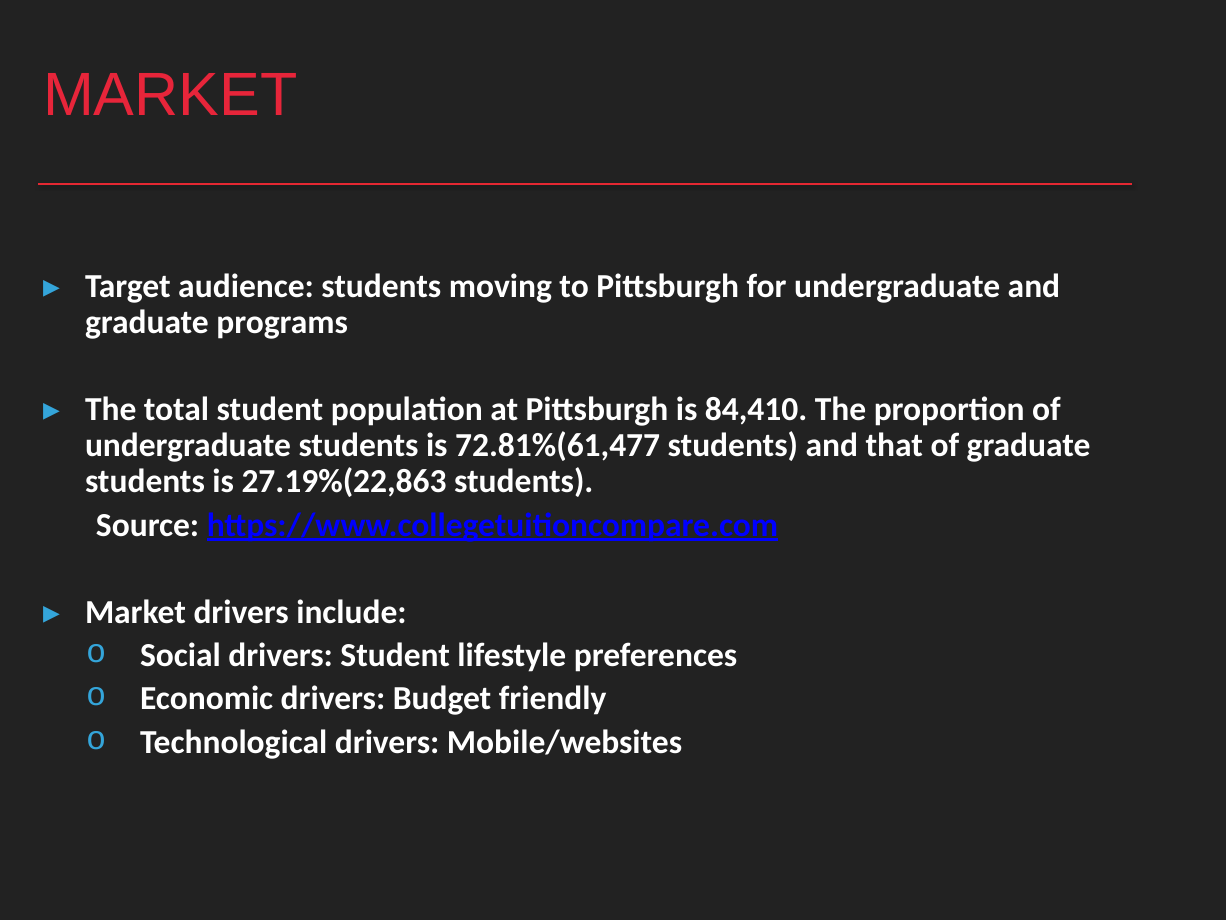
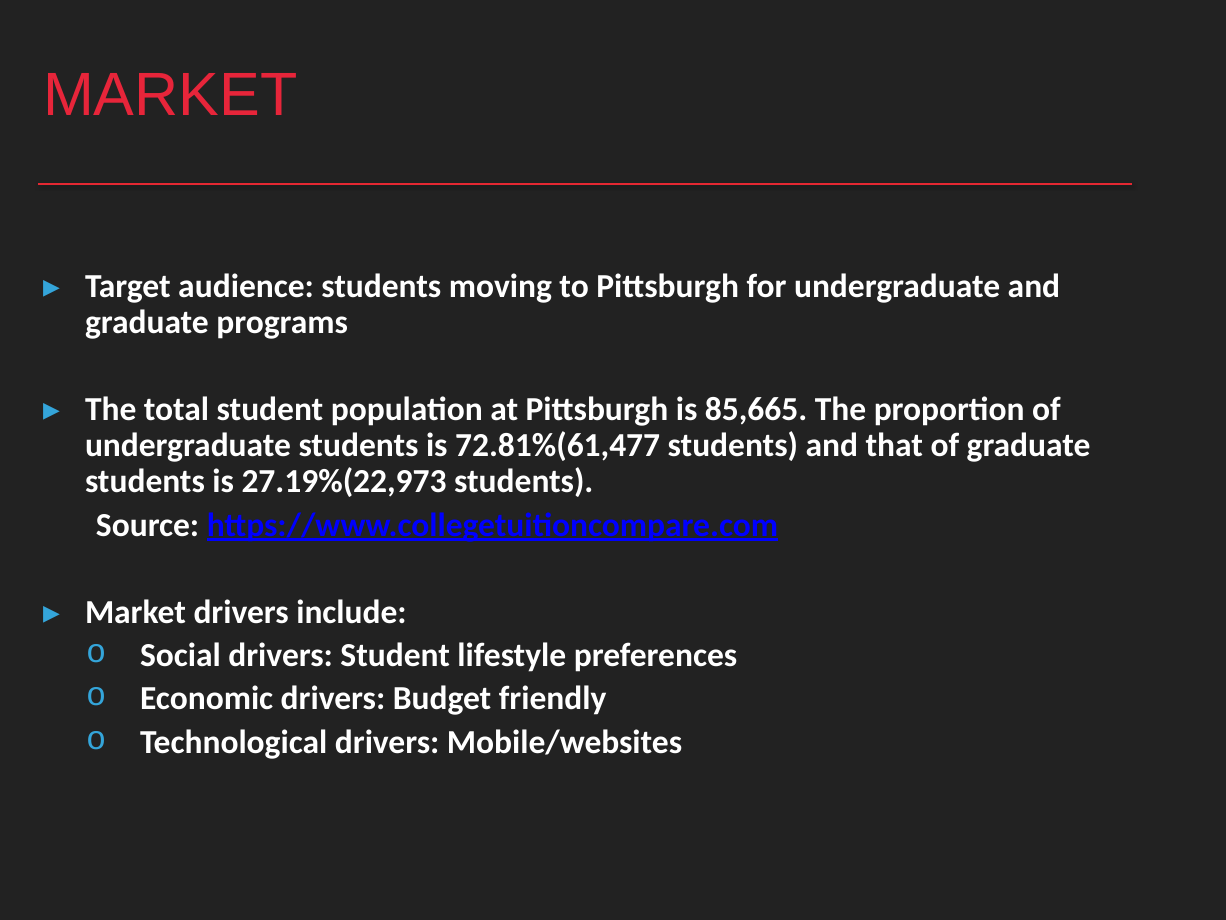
84,410: 84,410 -> 85,665
27.19%(22,863: 27.19%(22,863 -> 27.19%(22,973
